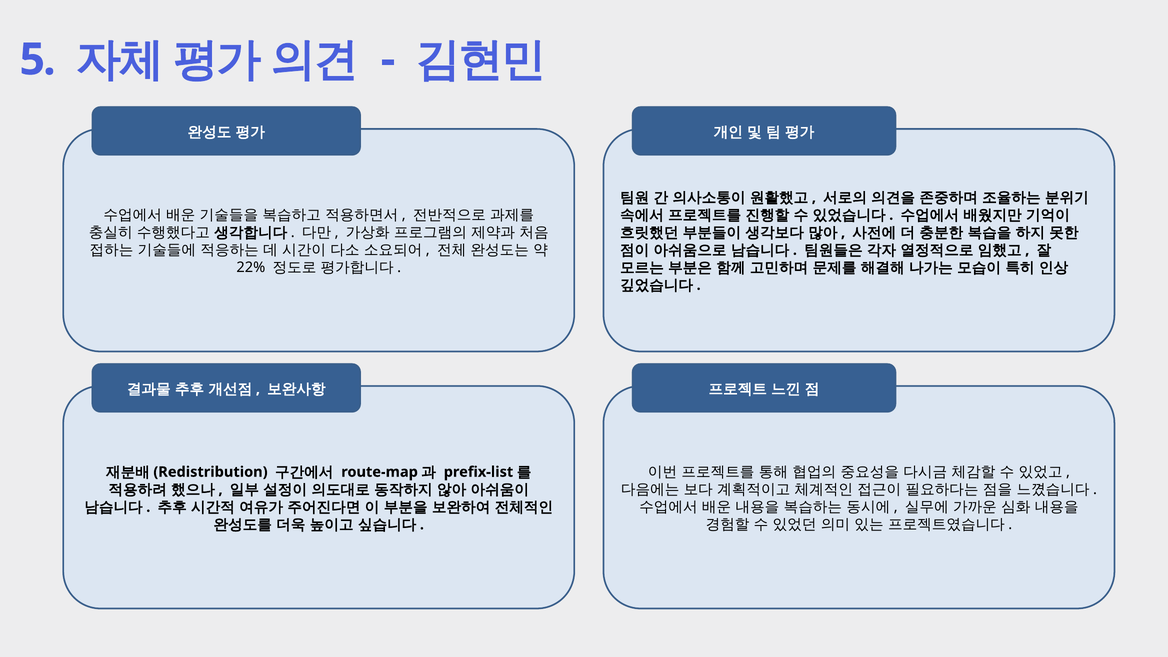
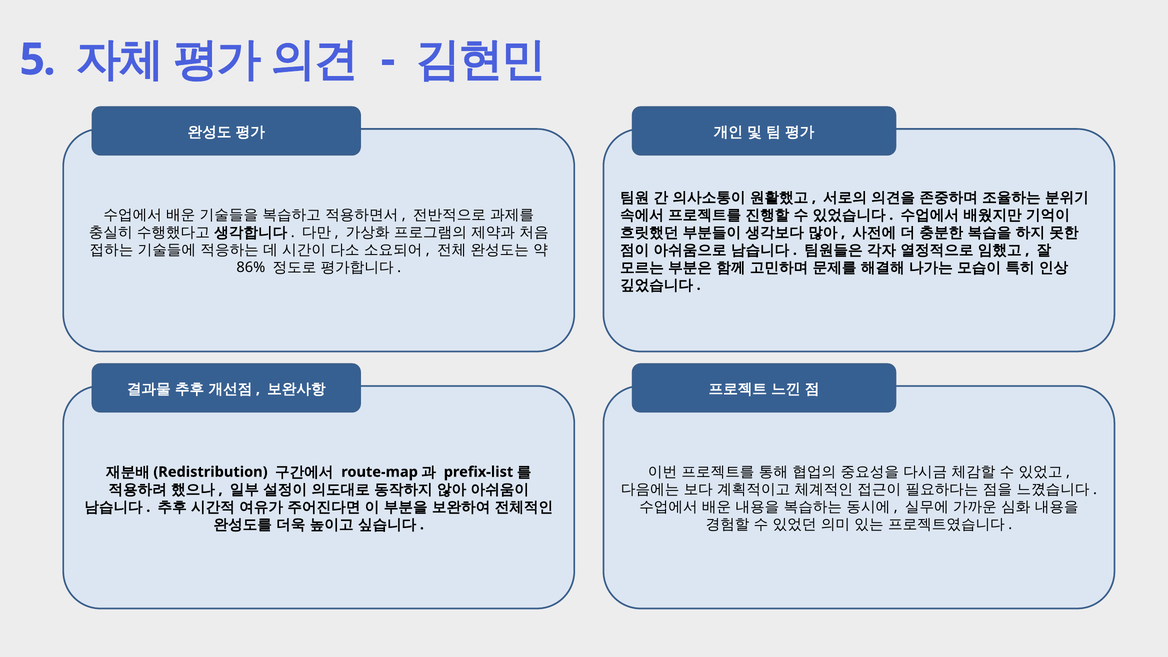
22%: 22% -> 86%
